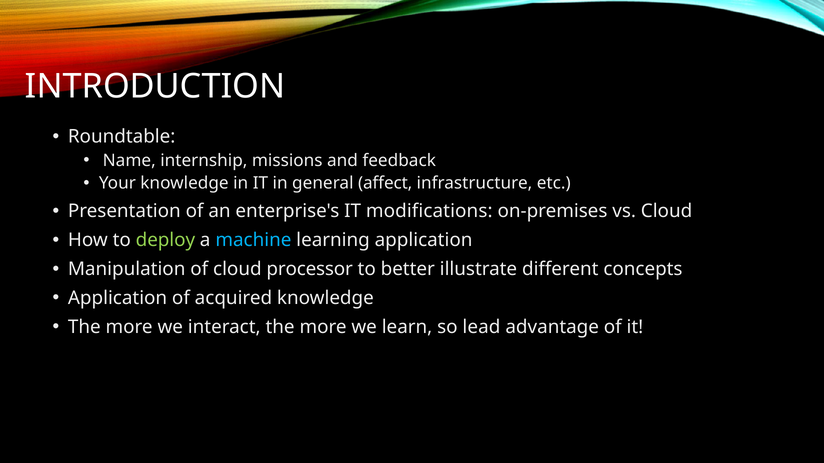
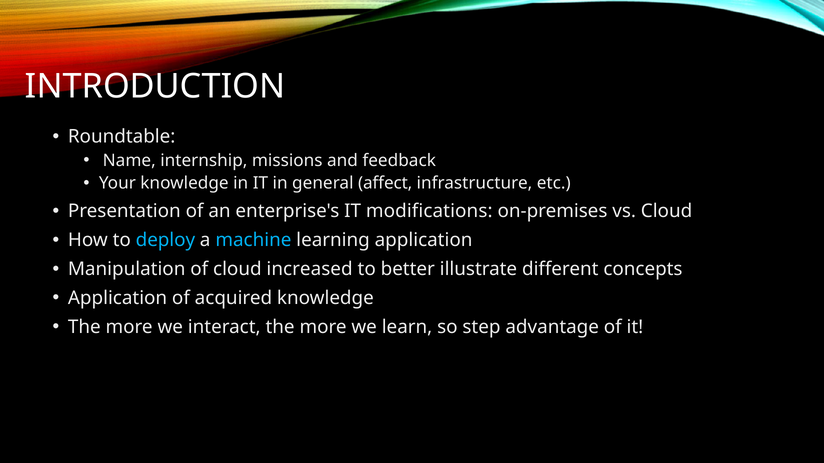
deploy colour: light green -> light blue
processor: processor -> increased
lead: lead -> step
